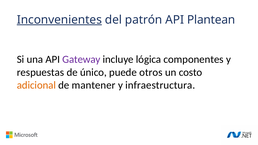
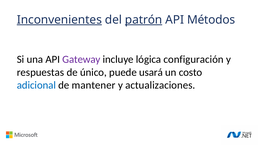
patrón underline: none -> present
Plantean: Plantean -> Métodos
componentes: componentes -> configuración
otros: otros -> usará
adicional colour: orange -> blue
infraestructura: infraestructura -> actualizaciones
